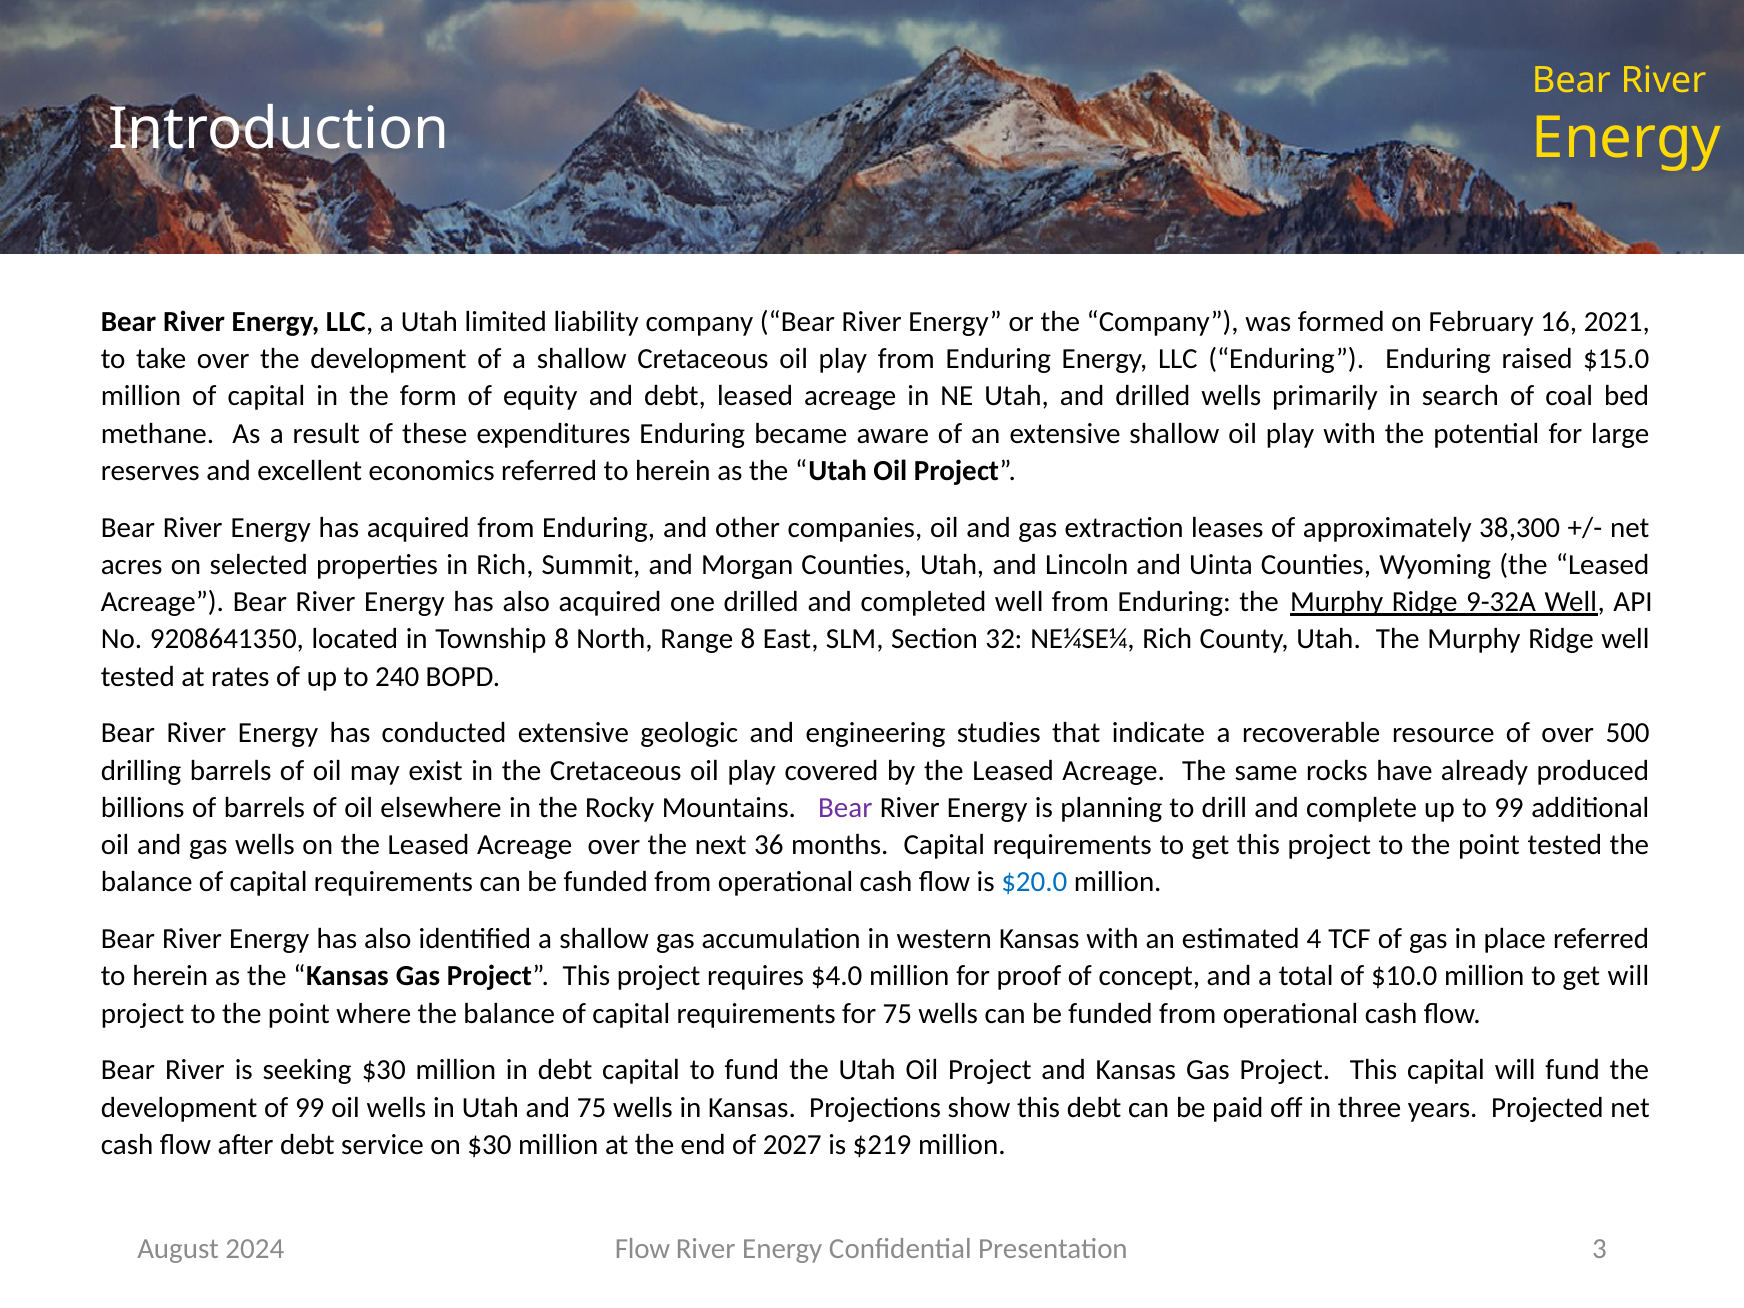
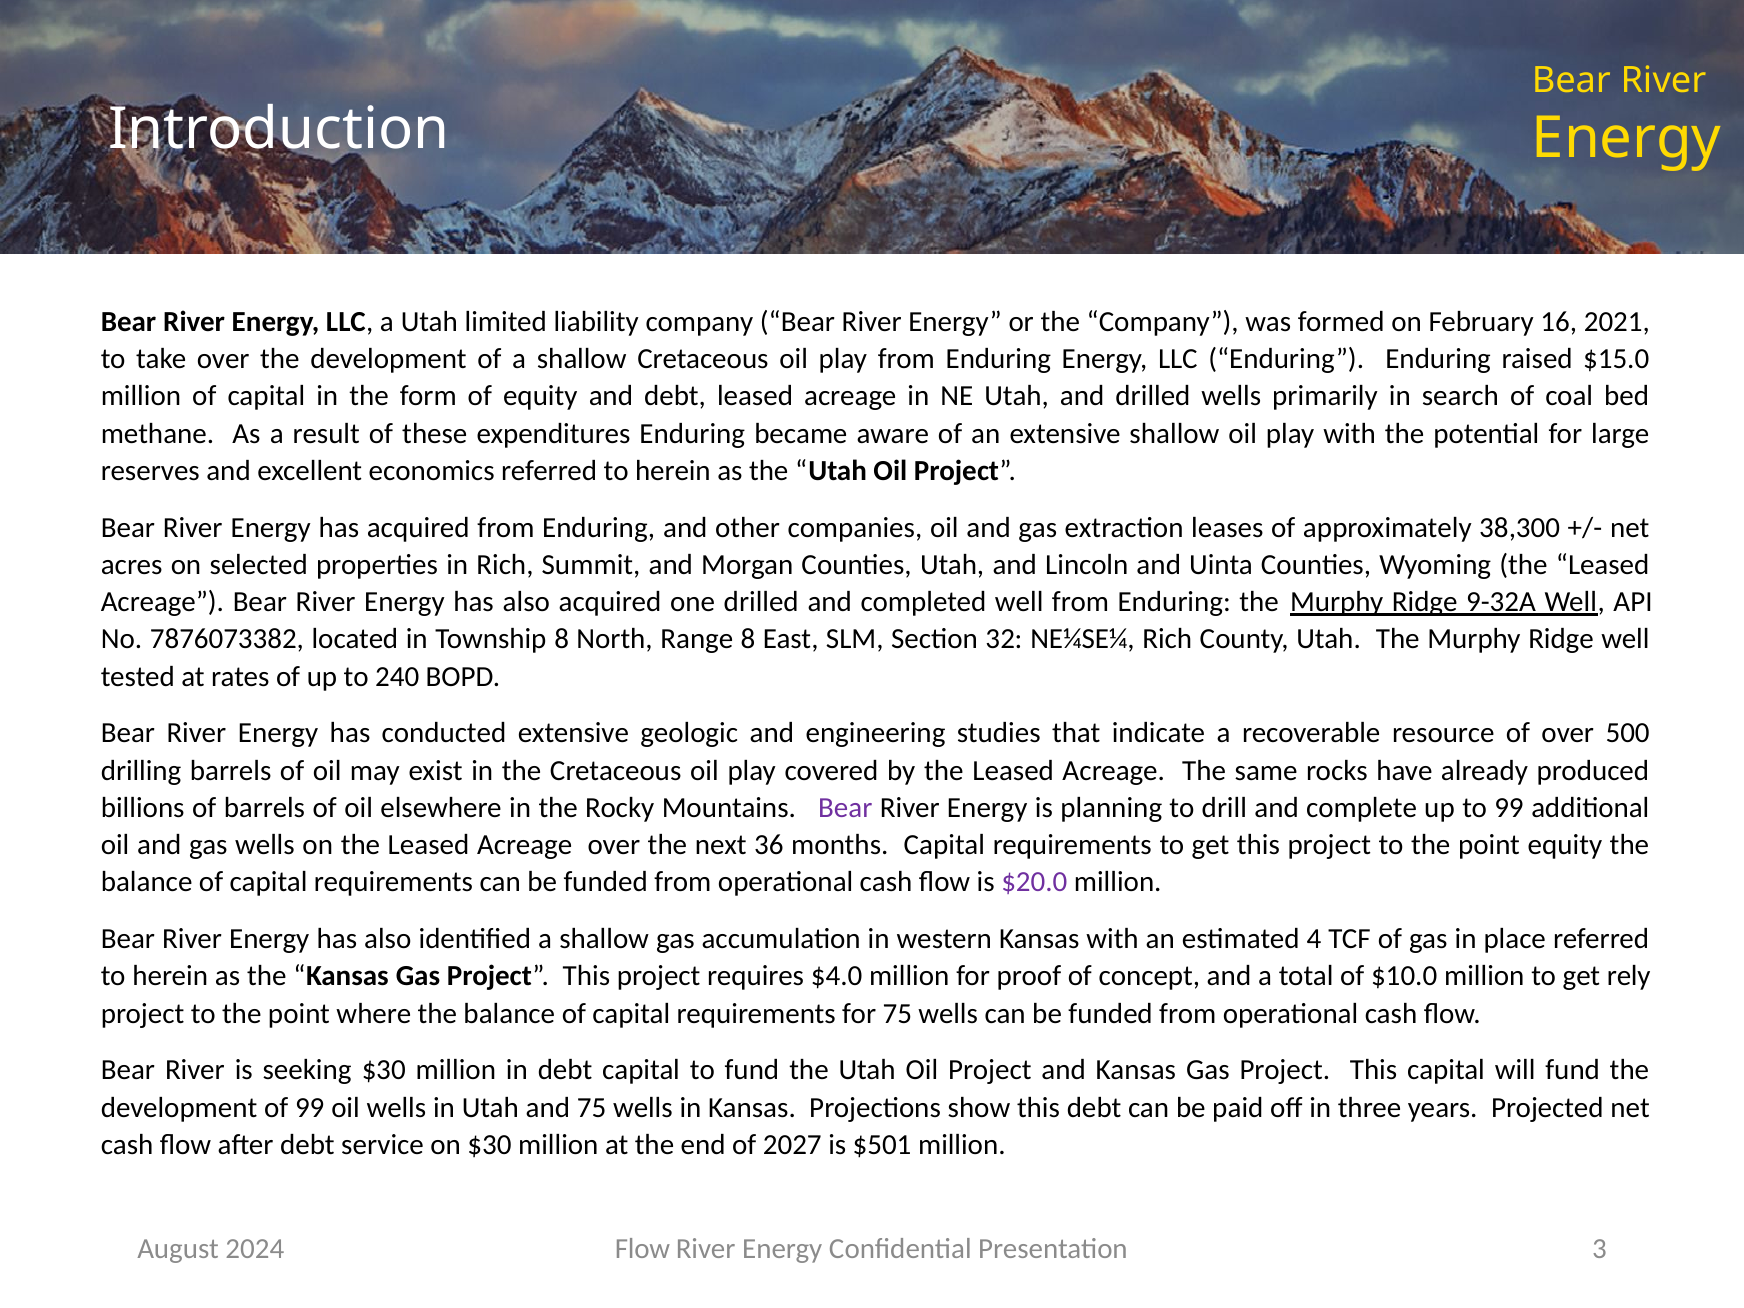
9208641350: 9208641350 -> 7876073382
point tested: tested -> equity
$20.0 colour: blue -> purple
get will: will -> rely
$219: $219 -> $501
